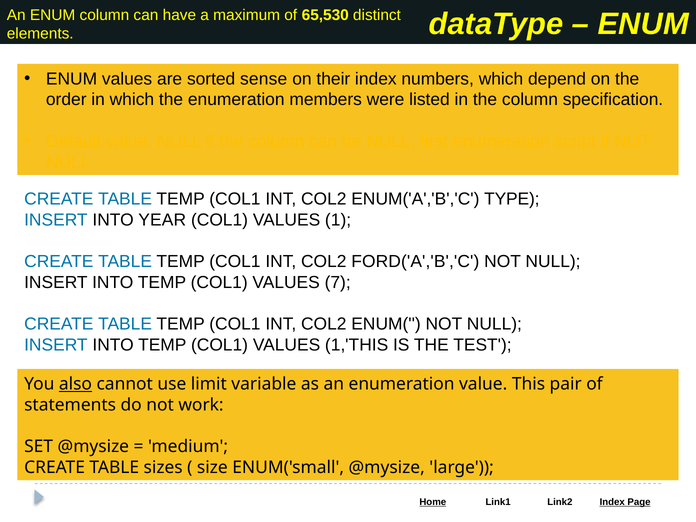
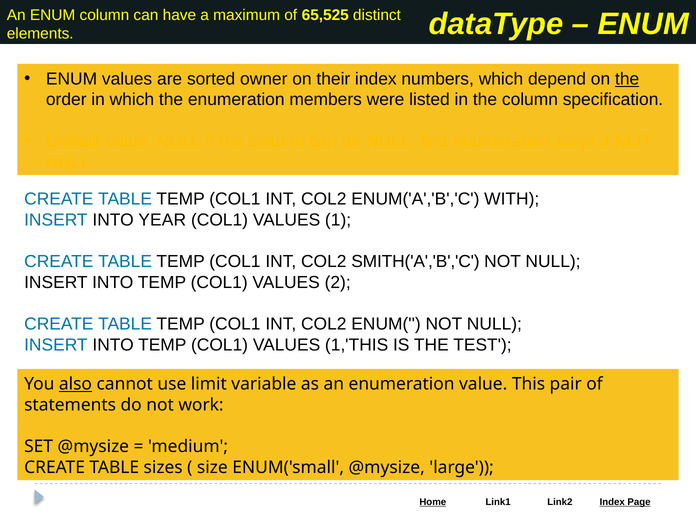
65,530: 65,530 -> 65,525
sense: sense -> owner
the at (627, 79) underline: none -> present
TYPE: TYPE -> WITH
FORD('A','B','C: FORD('A','B','C -> SMITH('A','B','C
7: 7 -> 2
